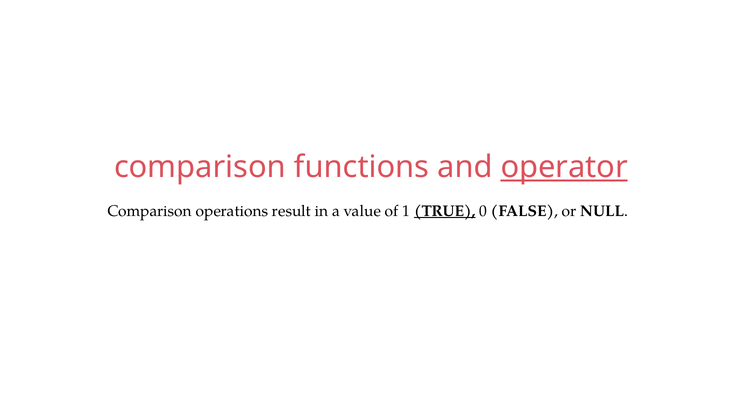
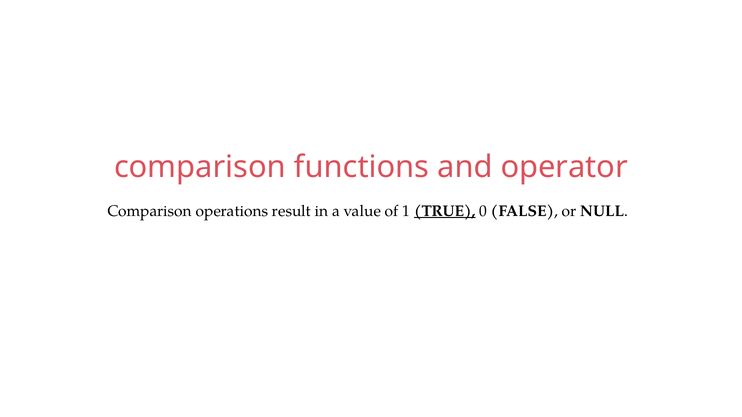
operator underline: present -> none
